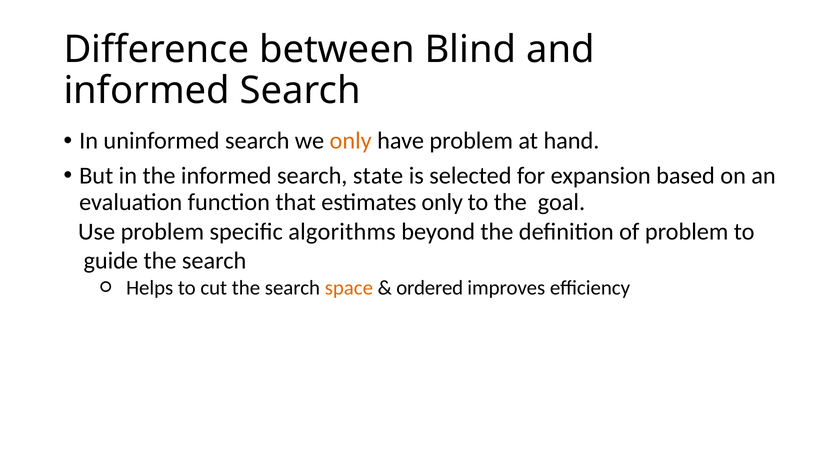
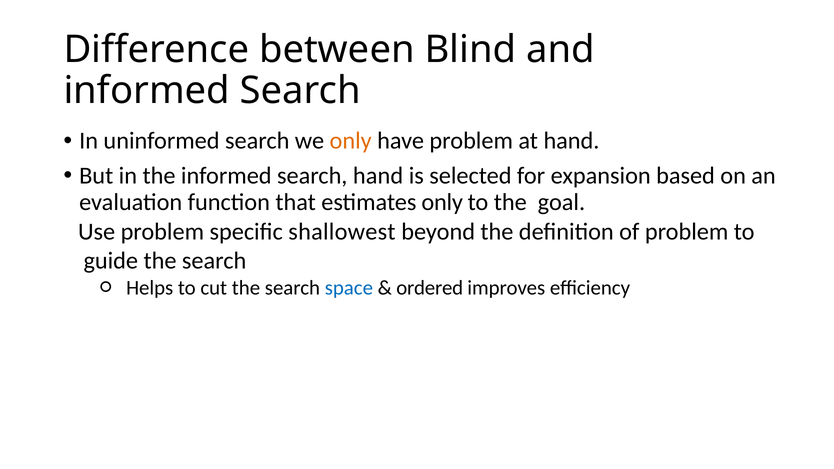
search state: state -> hand
algorithms: algorithms -> shallowest
space colour: orange -> blue
